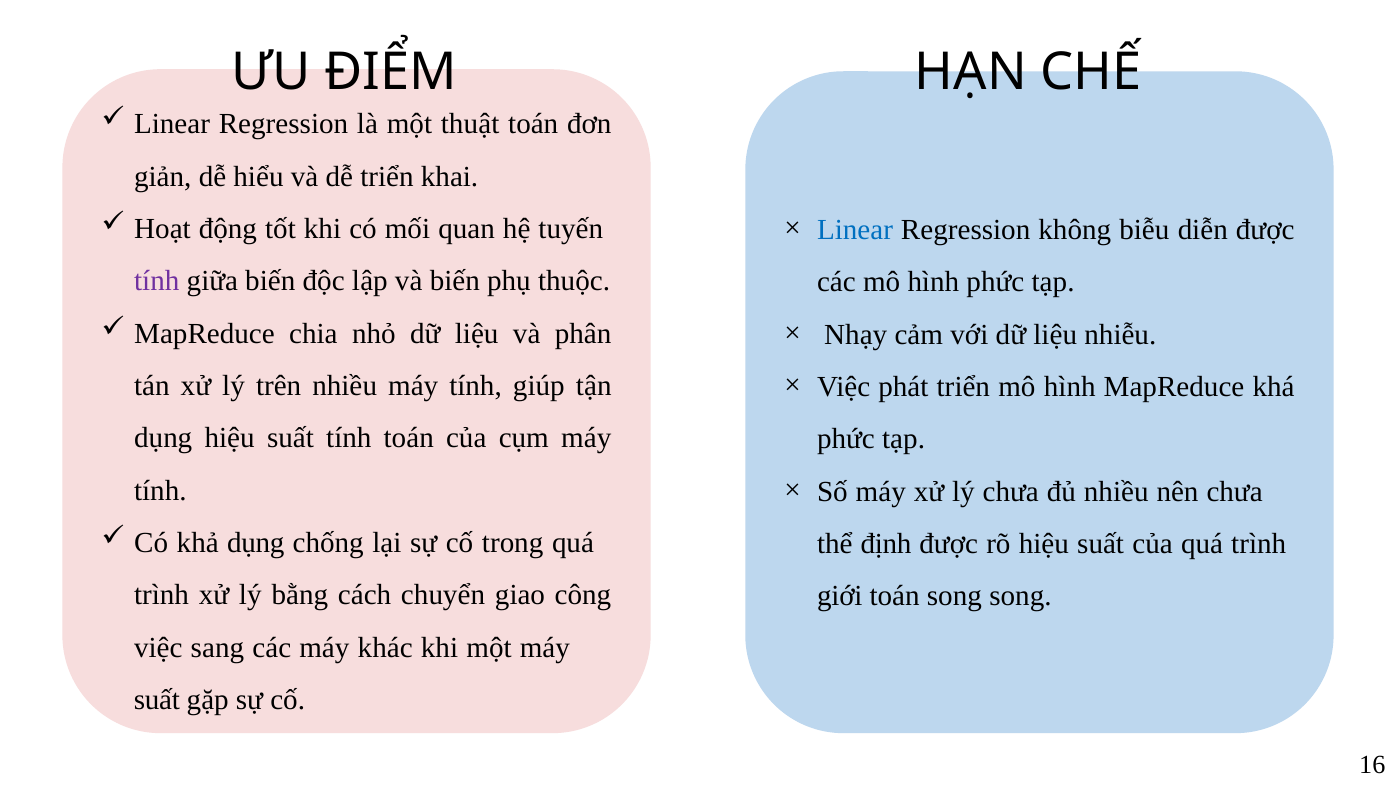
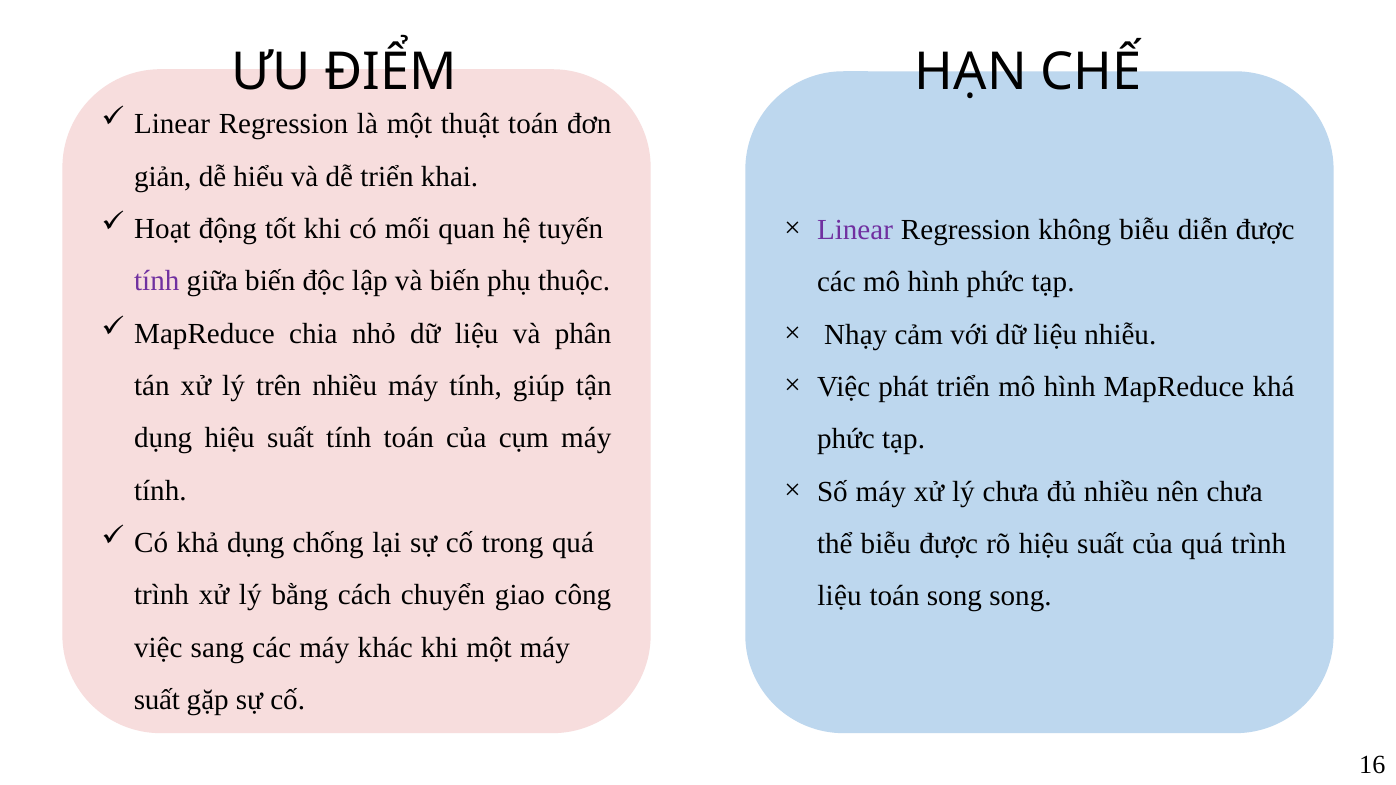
Linear at (855, 230) colour: blue -> purple
thể định: định -> biễu
giới at (840, 596): giới -> liệu
